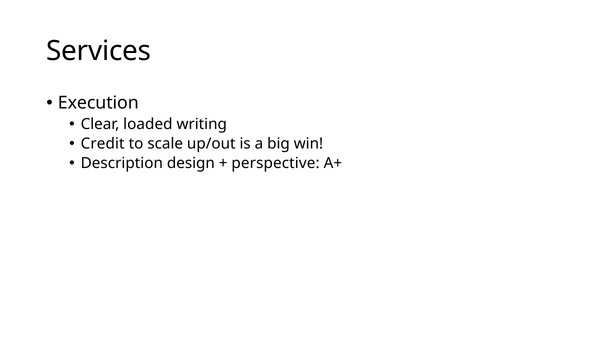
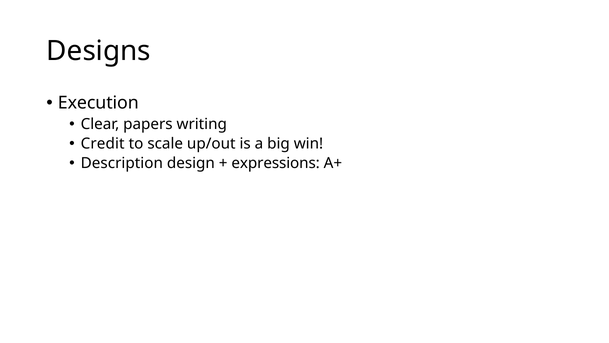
Services: Services -> Designs
loaded: loaded -> papers
perspective: perspective -> expressions
